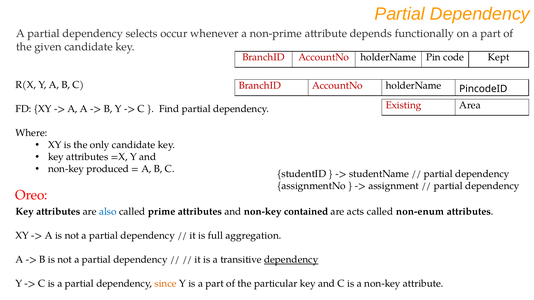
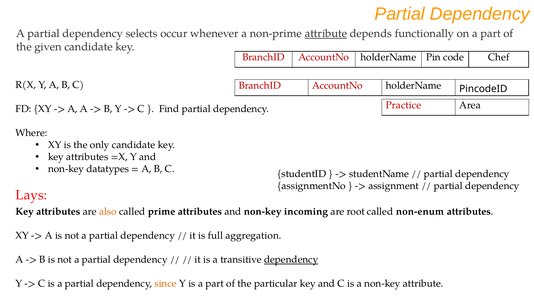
attribute at (326, 33) underline: none -> present
Kept: Kept -> Chef
Existing: Existing -> Practice
produced: produced -> datatypes
Oreo: Oreo -> Lays
also colour: blue -> orange
contained: contained -> incoming
acts: acts -> root
